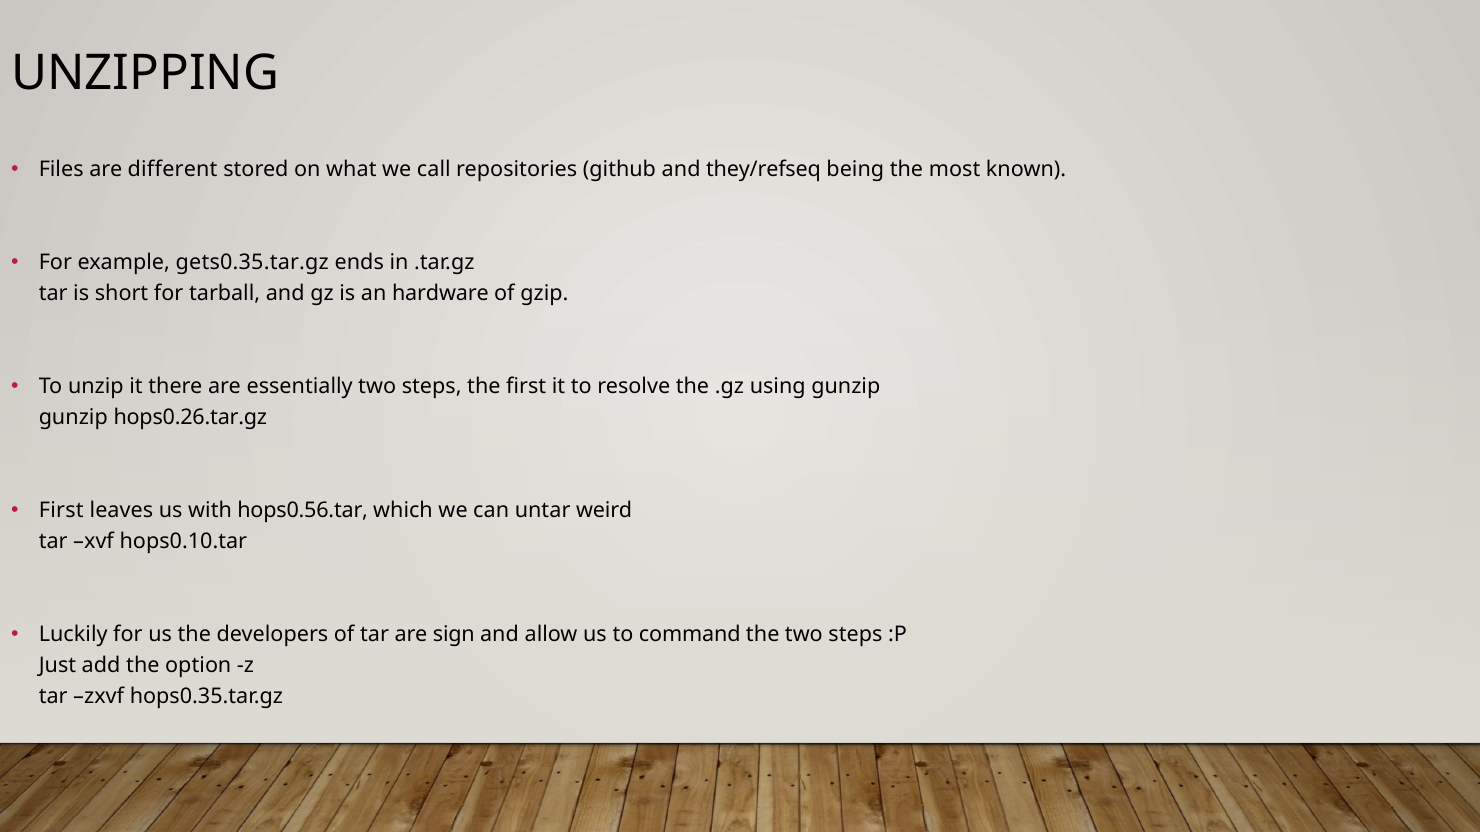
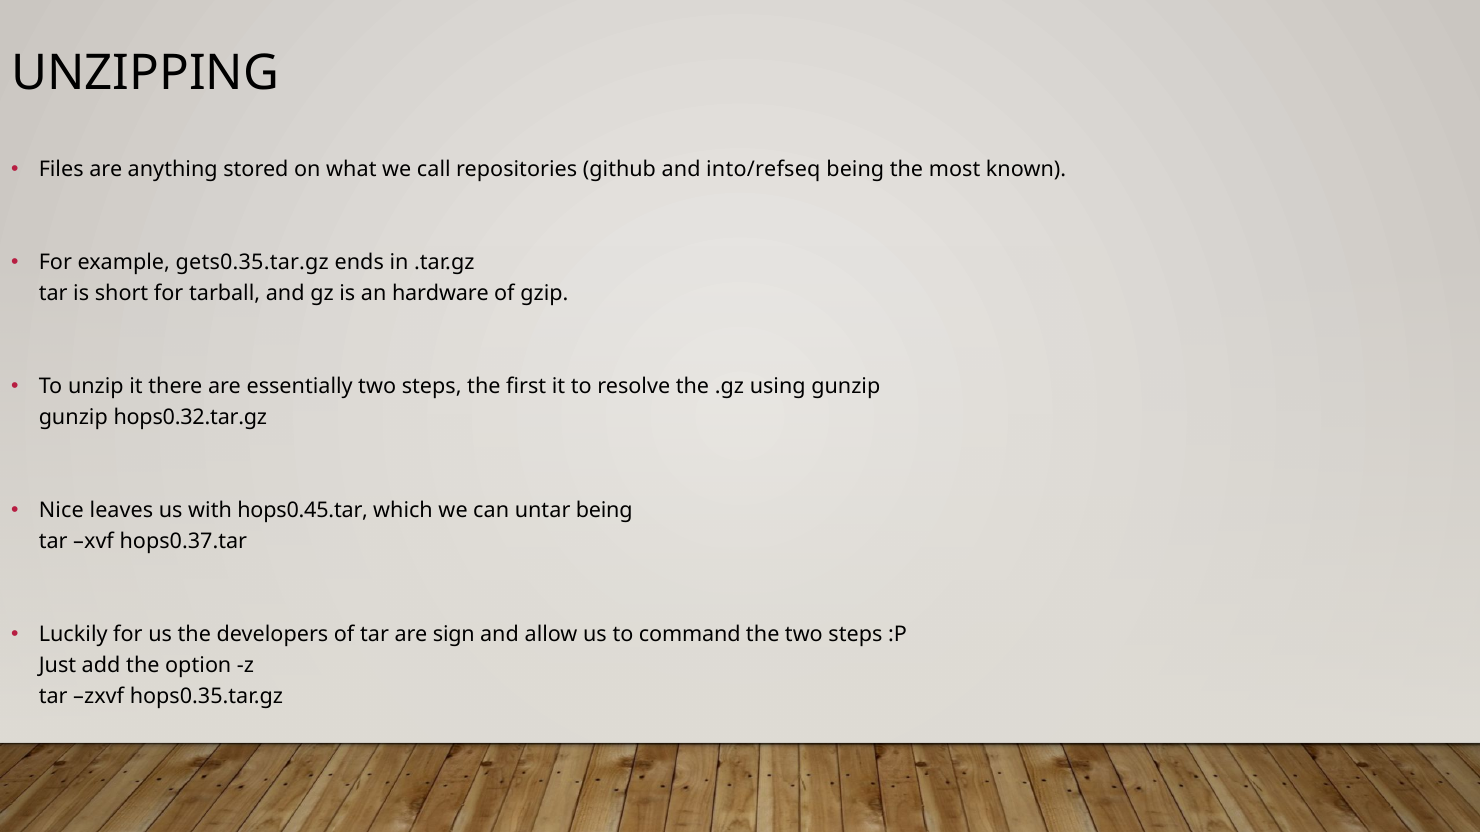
different: different -> anything
they/refseq: they/refseq -> into/refseq
hops0.26.tar.gz: hops0.26.tar.gz -> hops0.32.tar.gz
First at (61, 511): First -> Nice
hops0.56.tar: hops0.56.tar -> hops0.45.tar
untar weird: weird -> being
hops0.10.tar: hops0.10.tar -> hops0.37.tar
